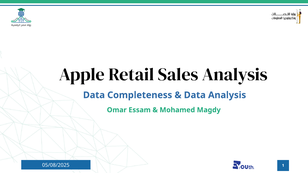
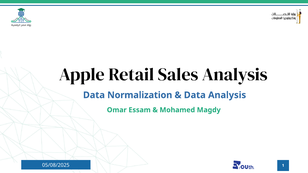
Completeness: Completeness -> Normalization
